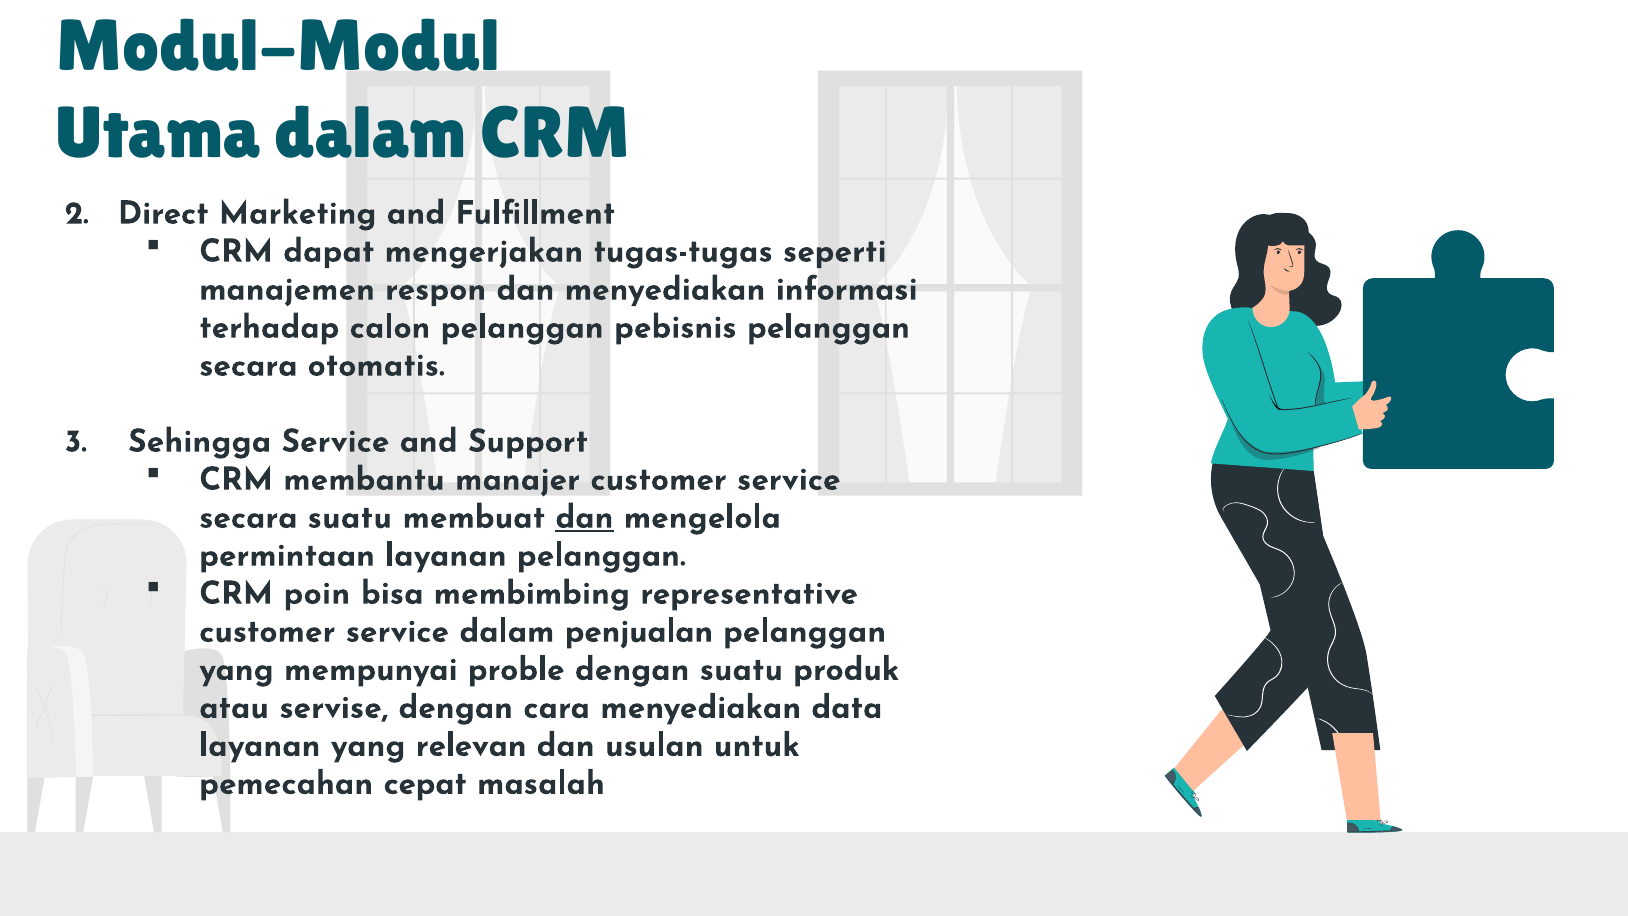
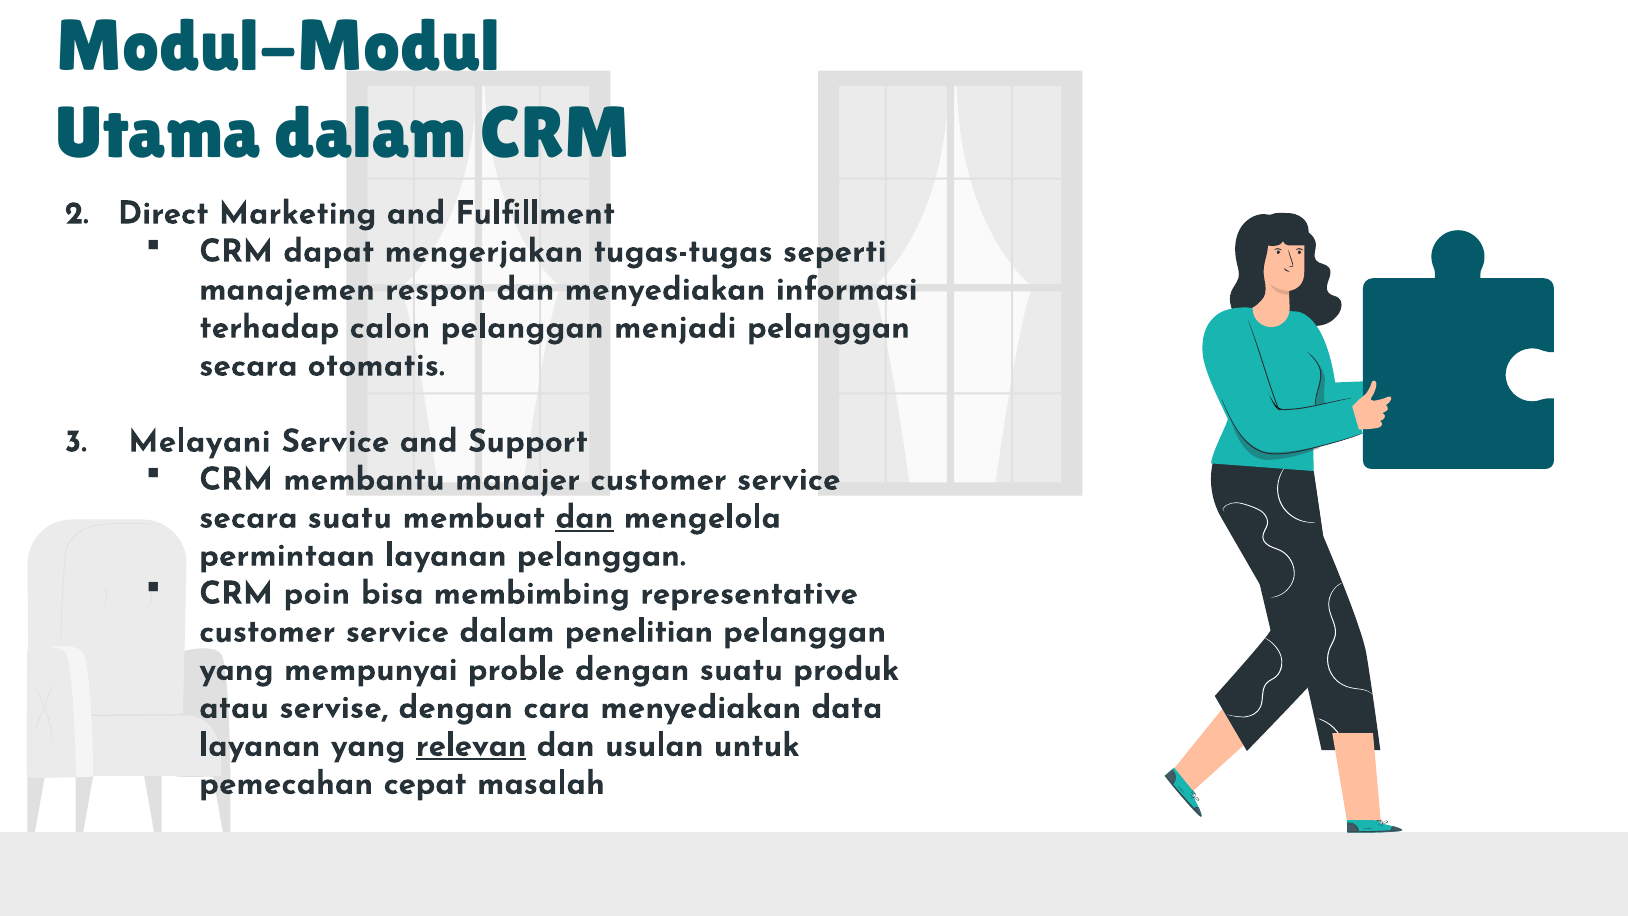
pebisnis: pebisnis -> menjadi
Sehingga: Sehingga -> Melayani
penjualan: penjualan -> penelitian
relevan underline: none -> present
